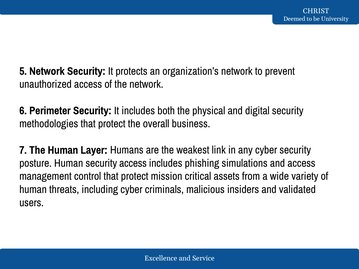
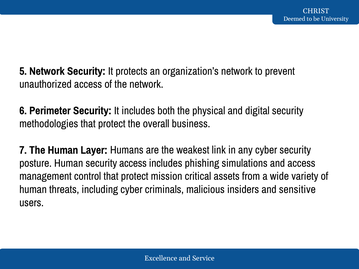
validated: validated -> sensitive
